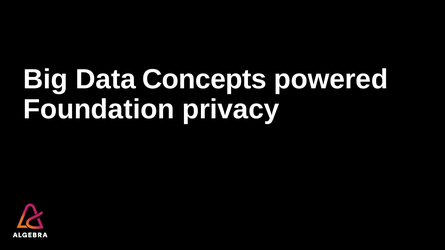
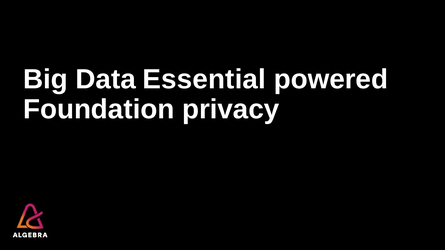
Concepts: Concepts -> Essential
